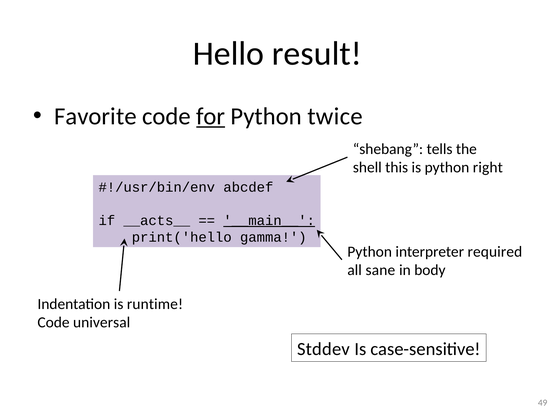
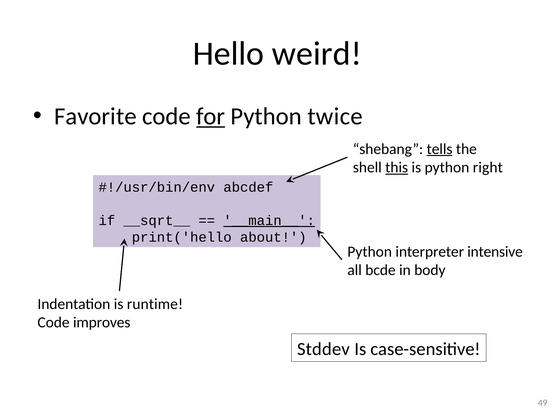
result: result -> weird
tells underline: none -> present
this underline: none -> present
__acts__: __acts__ -> __sqrt__
gamma: gamma -> about
required: required -> intensive
sane: sane -> bcde
universal: universal -> improves
